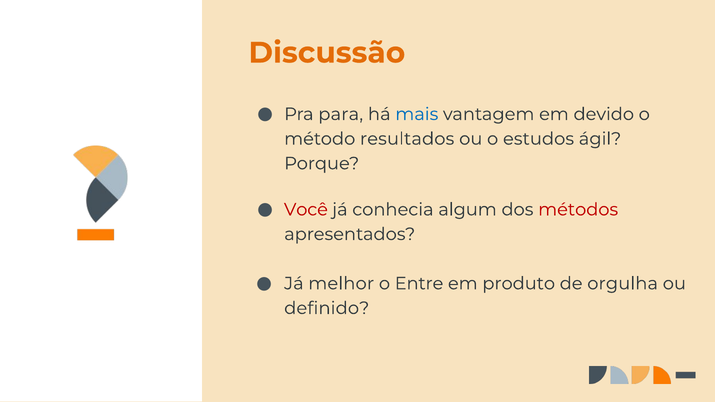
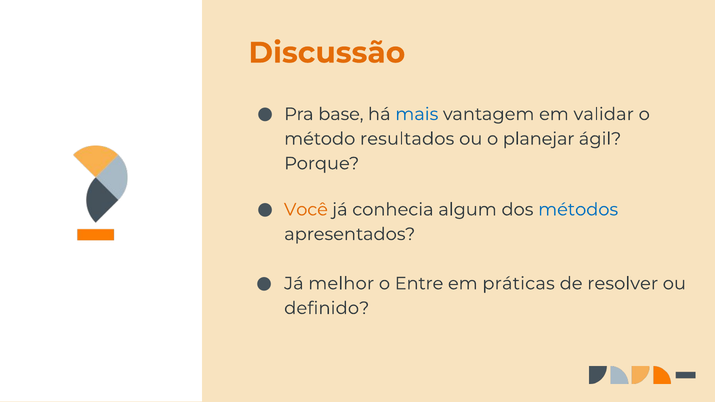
para: para -> base
devido: devido -> validar
estudos: estudos -> planejar
Você colour: red -> orange
métodos colour: red -> blue
produto: produto -> práticas
orgulha: orgulha -> resolver
